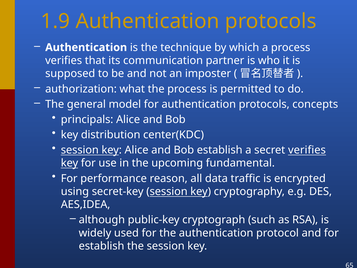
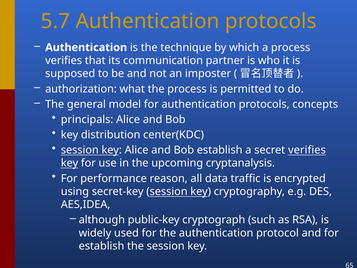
1.9: 1.9 -> 5.7
fundamental: fundamental -> cryptanalysis
